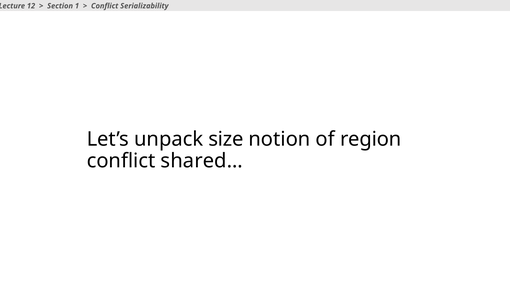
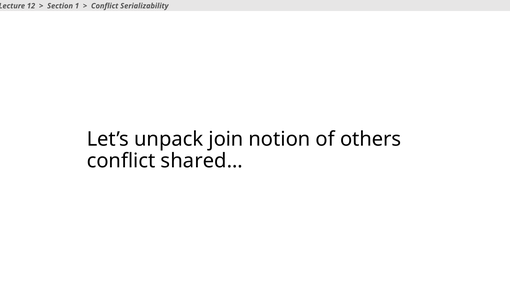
size: size -> join
region: region -> others
